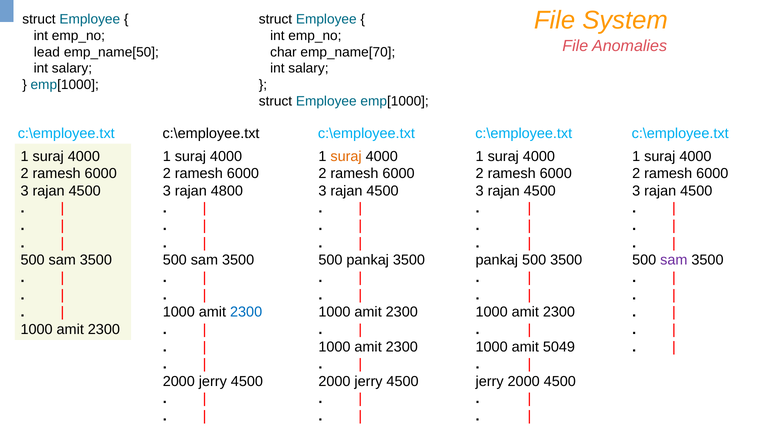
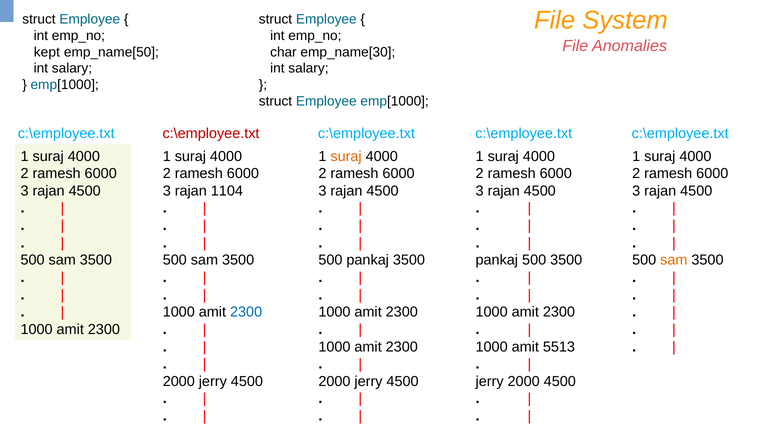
lead: lead -> kept
emp_name[70: emp_name[70 -> emp_name[30
c:\employee.txt at (211, 134) colour: black -> red
4800: 4800 -> 1104
sam at (674, 260) colour: purple -> orange
5049: 5049 -> 5513
